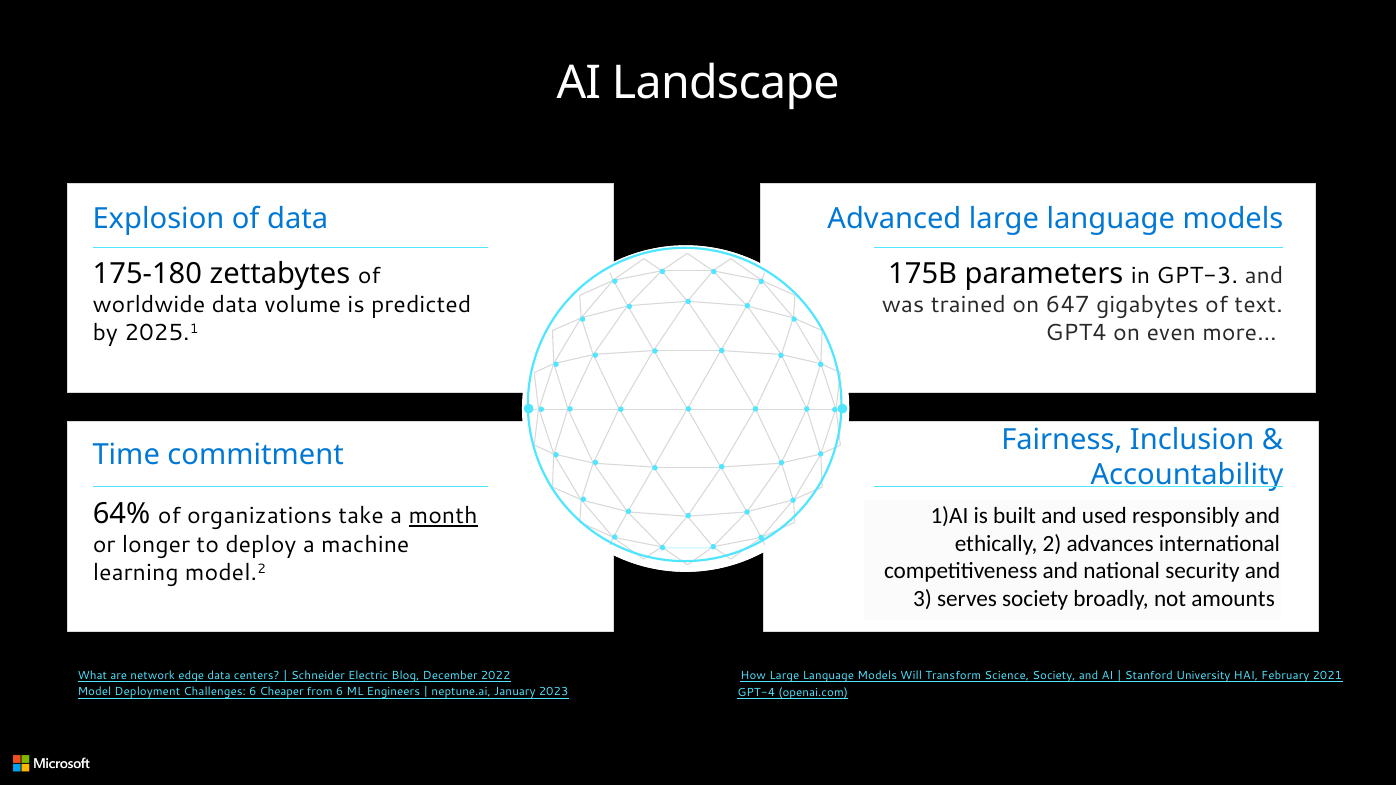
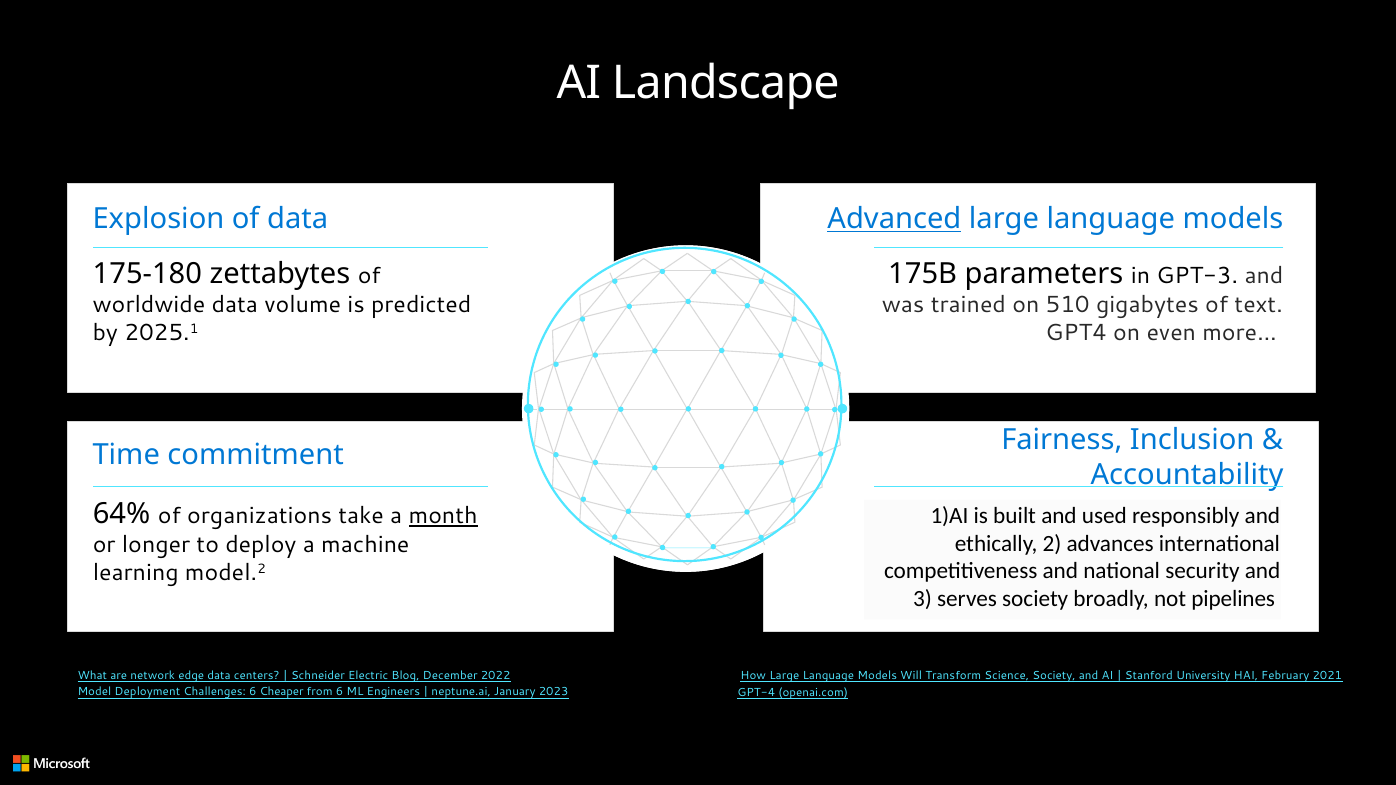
Advanced underline: none -> present
647: 647 -> 510
amounts: amounts -> pipelines
